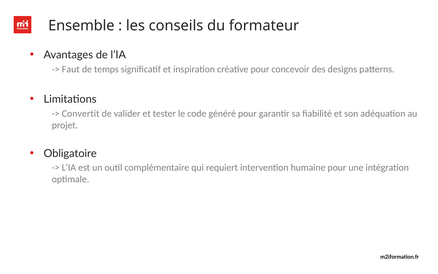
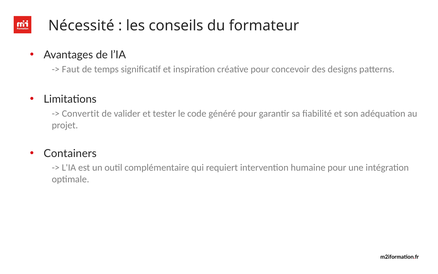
Ensemble: Ensemble -> Nécessité
Obligatoire: Obligatoire -> Containers
